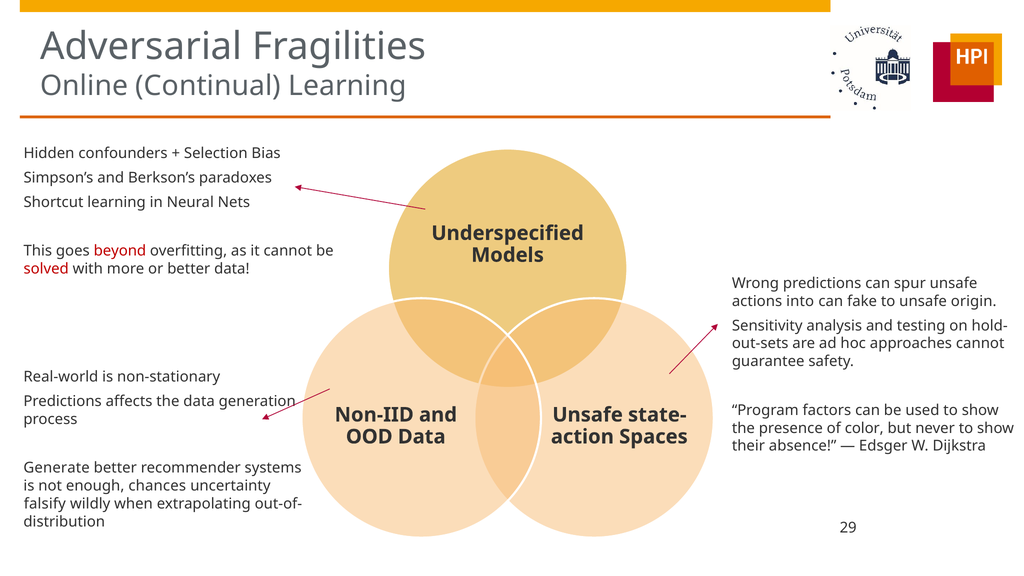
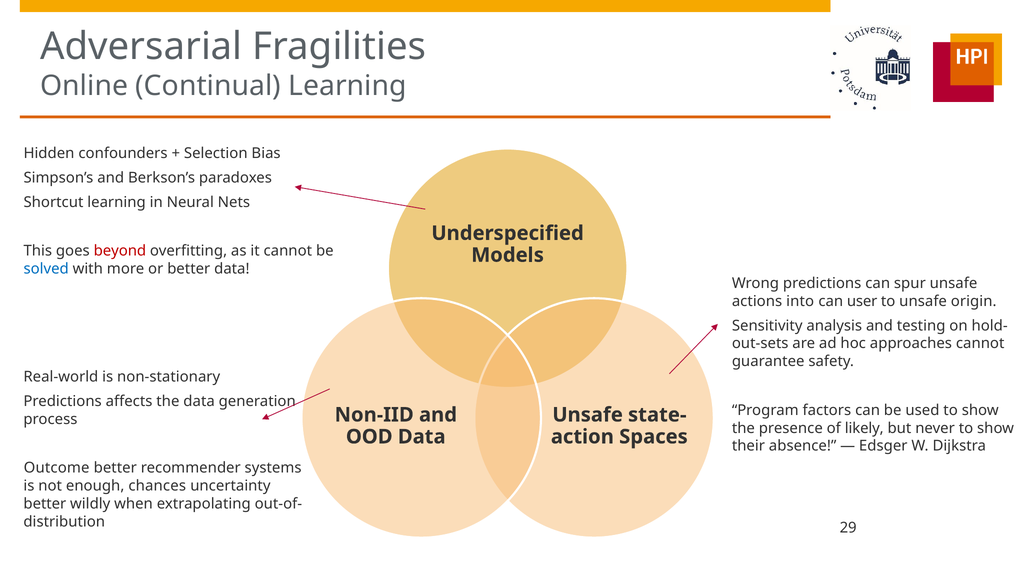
solved colour: red -> blue
fake: fake -> user
color: color -> likely
Generate: Generate -> Outcome
falsify at (45, 504): falsify -> better
